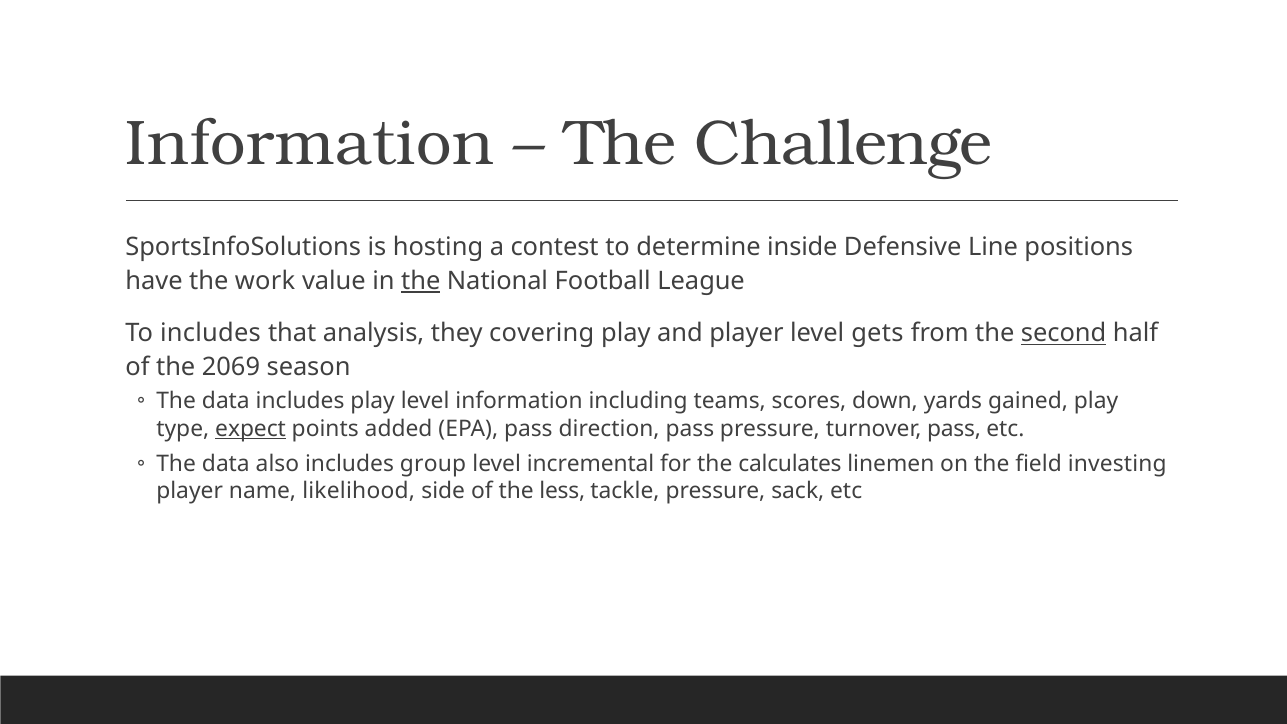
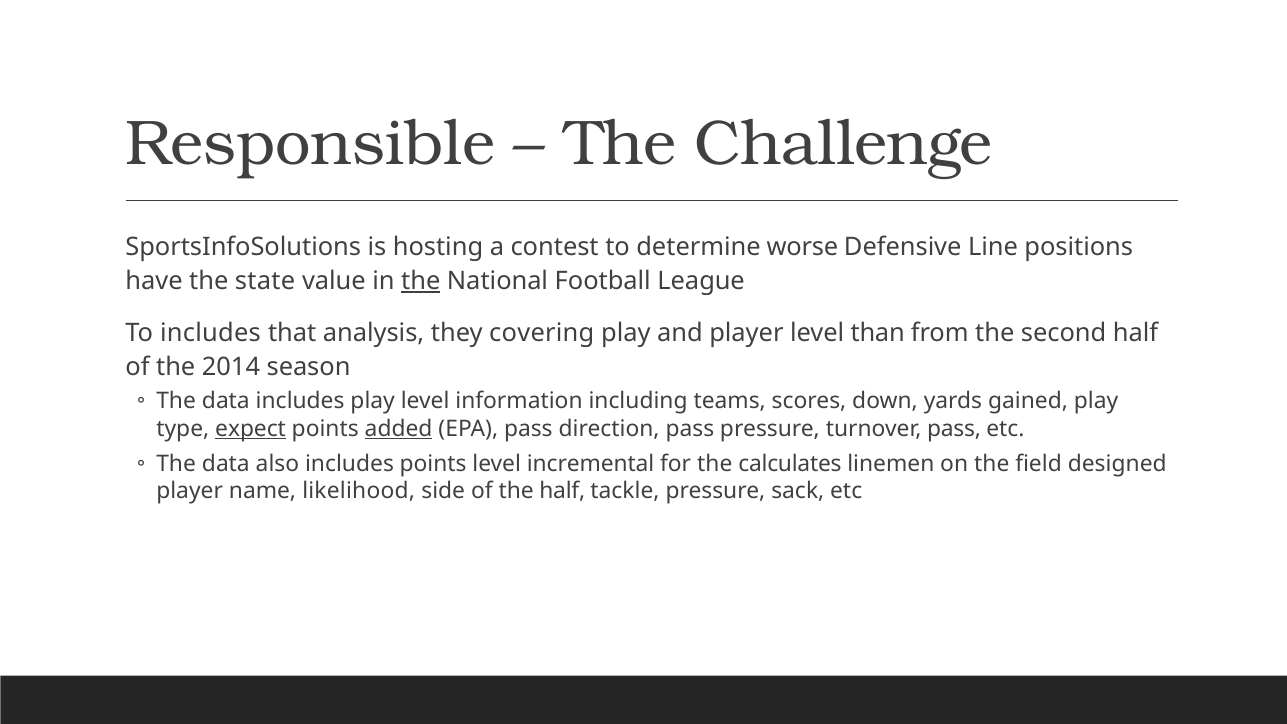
Information at (310, 144): Information -> Responsible
inside: inside -> worse
work: work -> state
gets: gets -> than
second underline: present -> none
2069: 2069 -> 2014
added underline: none -> present
includes group: group -> points
investing: investing -> designed
the less: less -> half
